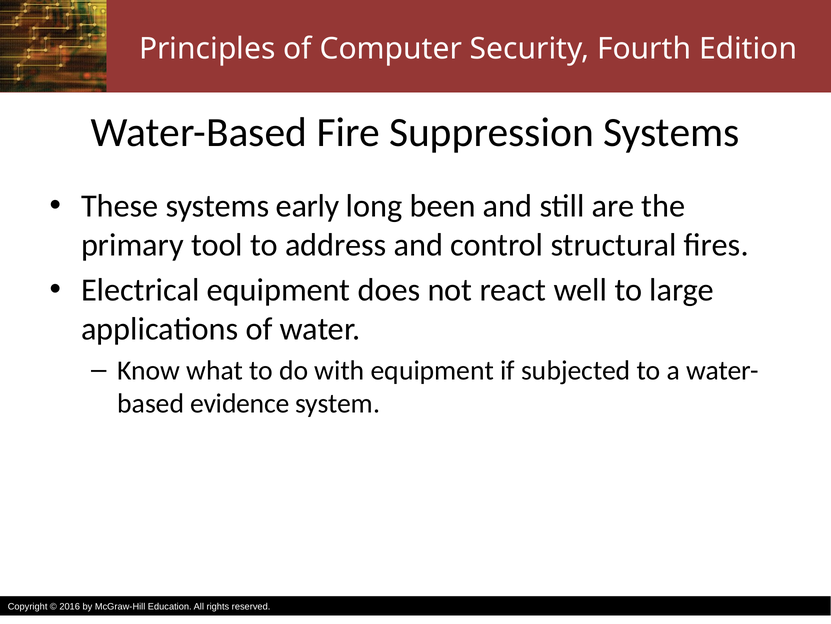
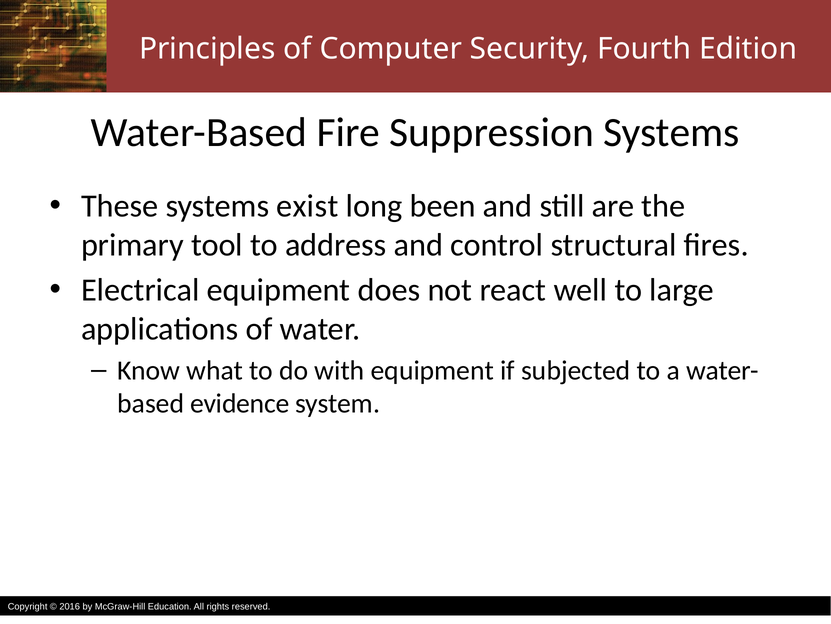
early: early -> exist
